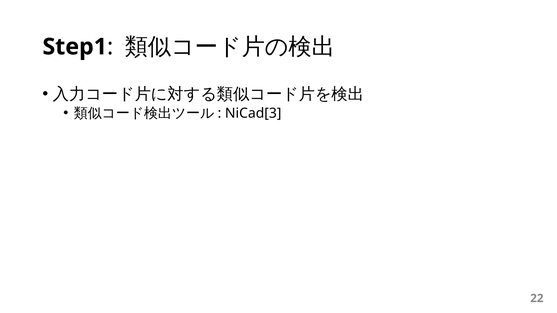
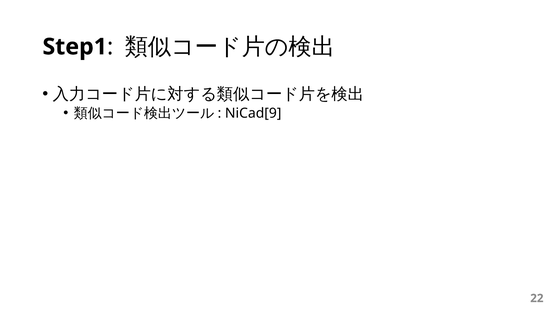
NiCad[3: NiCad[3 -> NiCad[9
